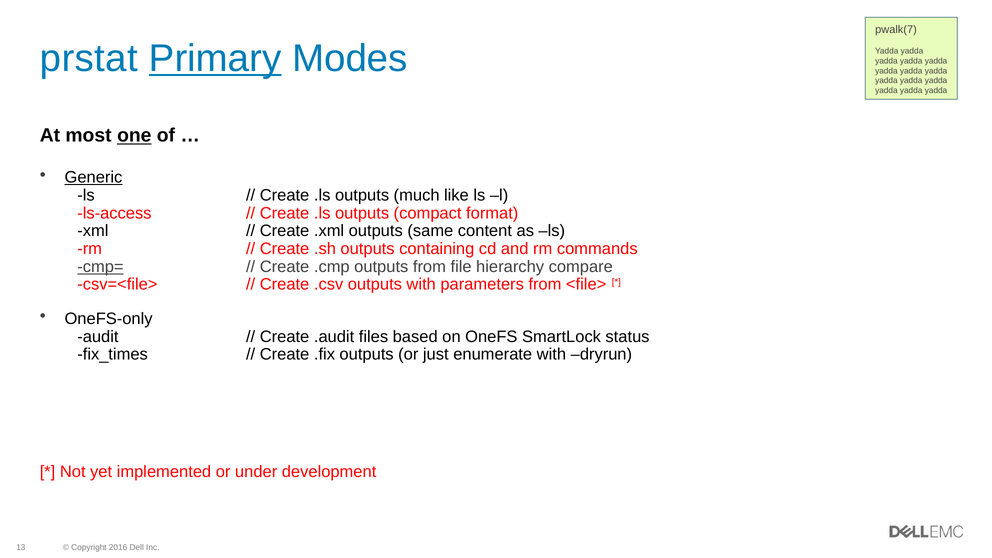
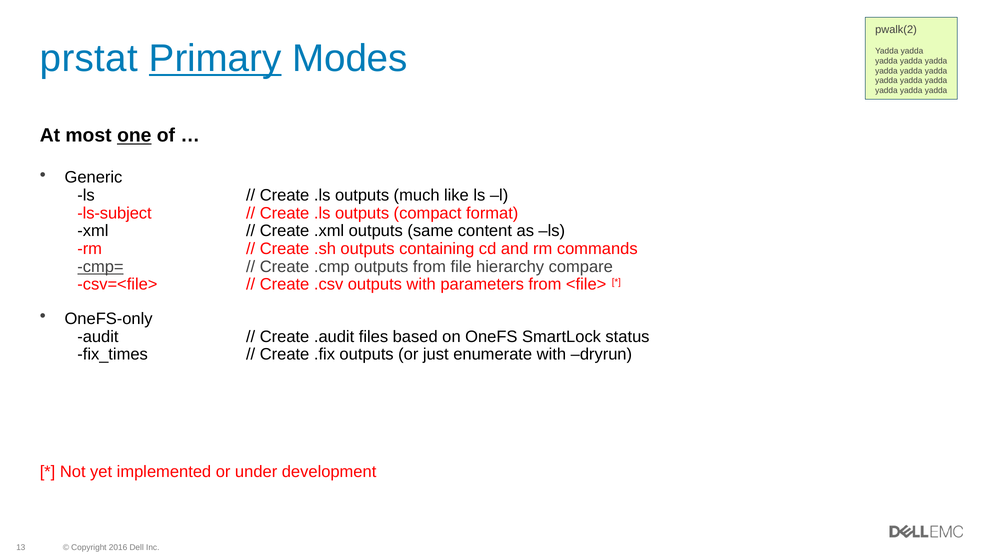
pwalk(7: pwalk(7 -> pwalk(2
Generic underline: present -> none
ls-access: ls-access -> ls-subject
